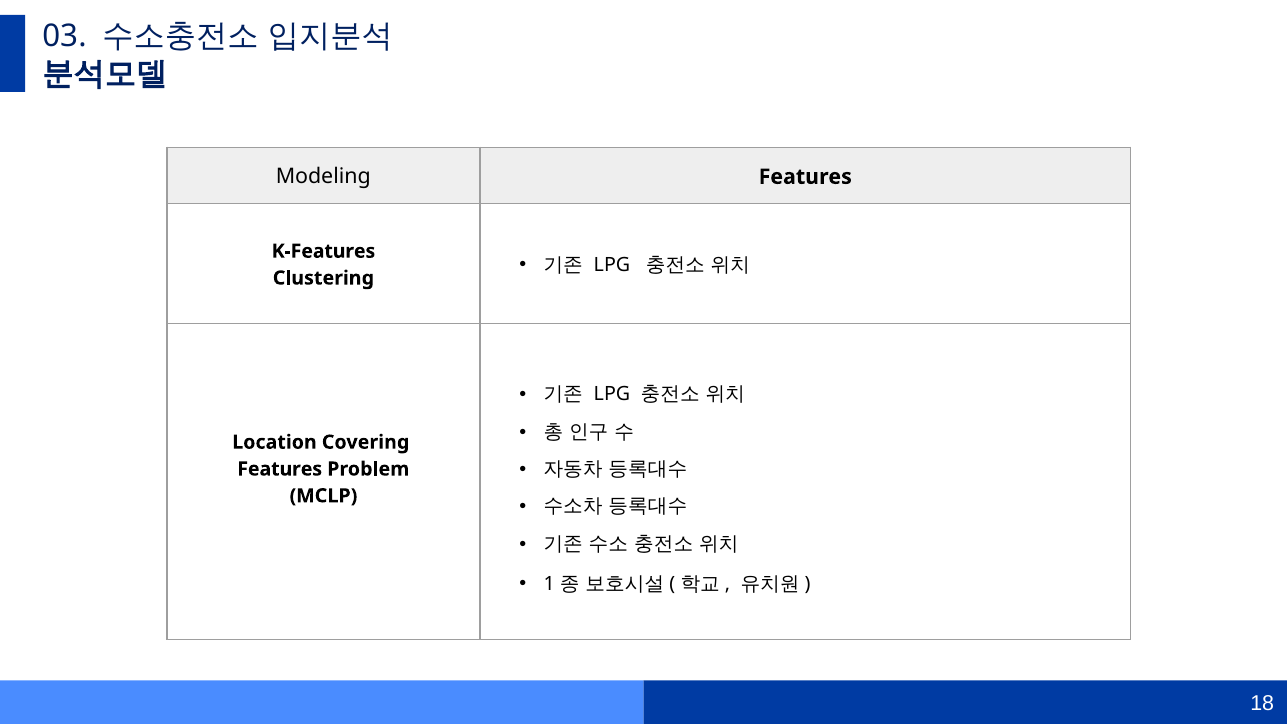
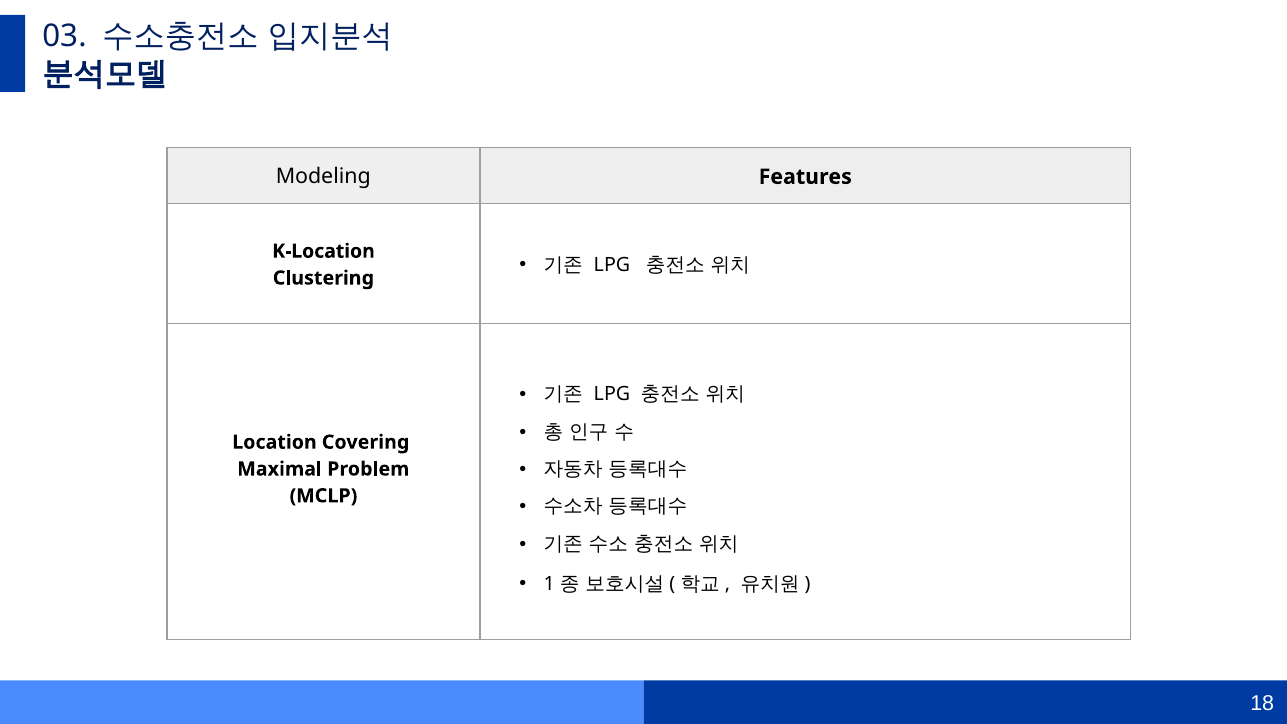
K-Features: K-Features -> K-Location
Features at (280, 469): Features -> Maximal
